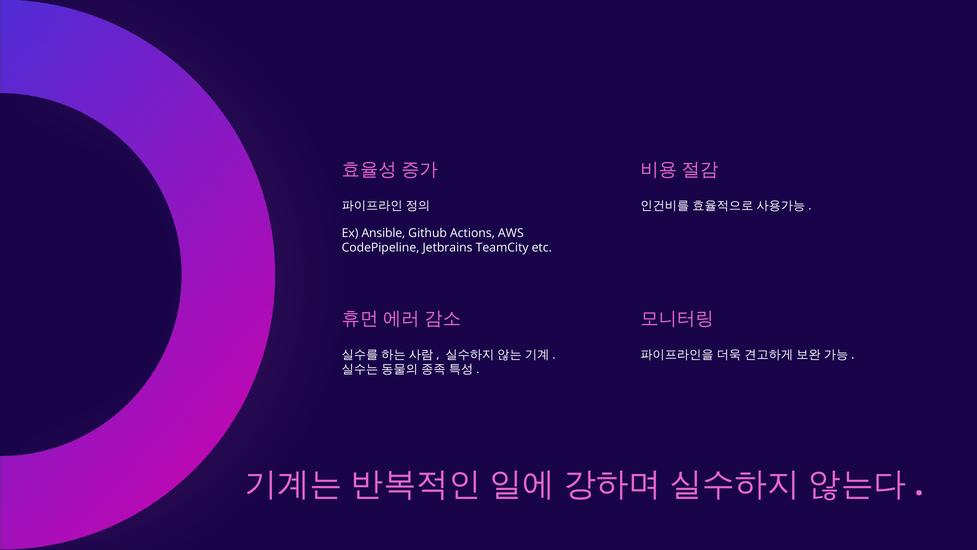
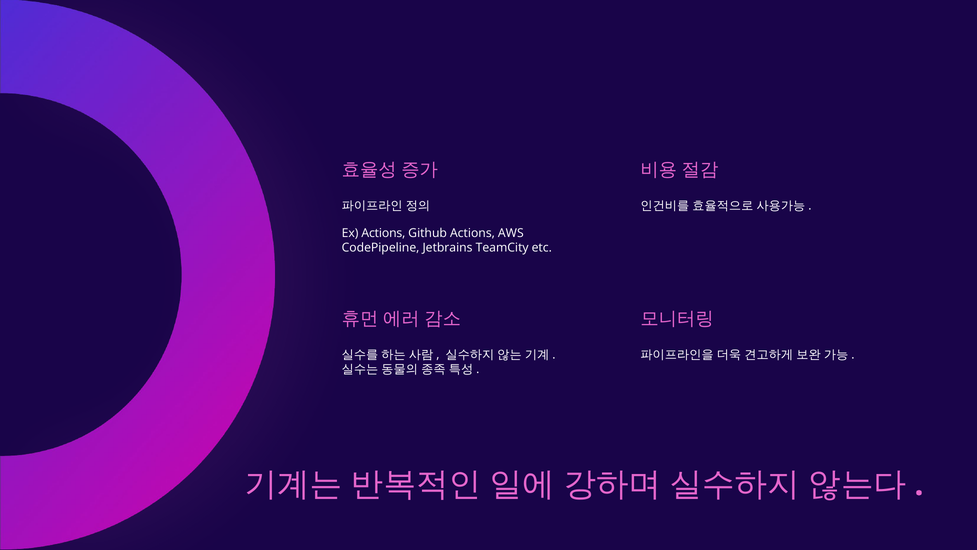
Ex Ansible: Ansible -> Actions
